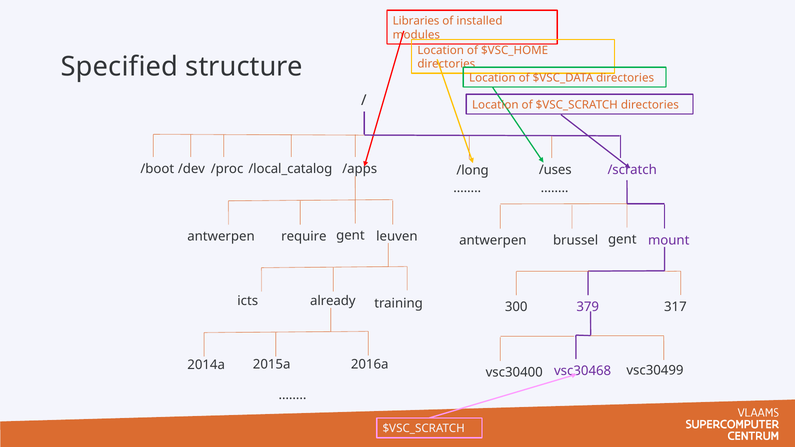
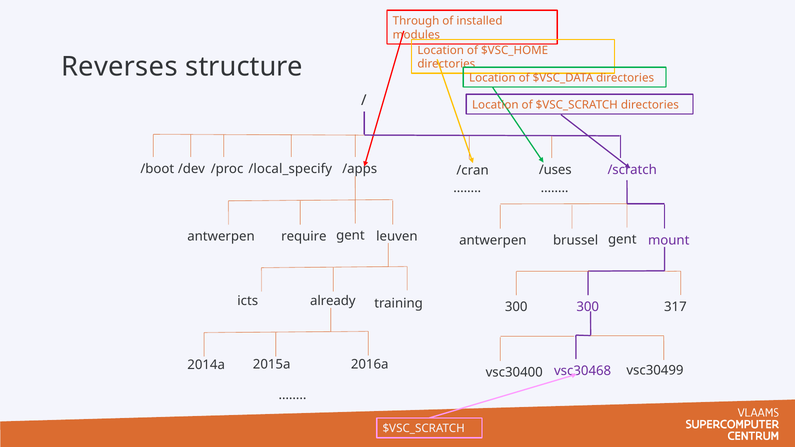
Libraries: Libraries -> Through
Specified: Specified -> Reverses
/local_catalog: /local_catalog -> /local_specify
/long: /long -> /cran
300 379: 379 -> 300
